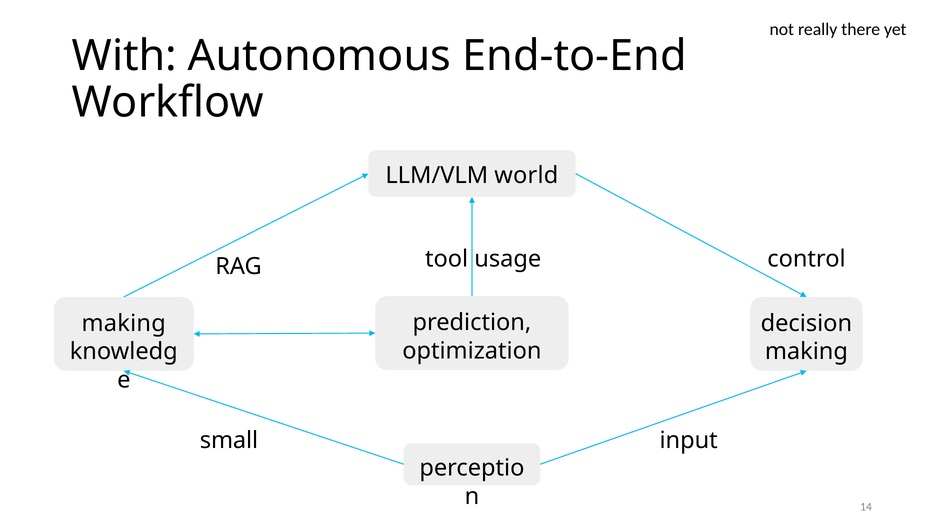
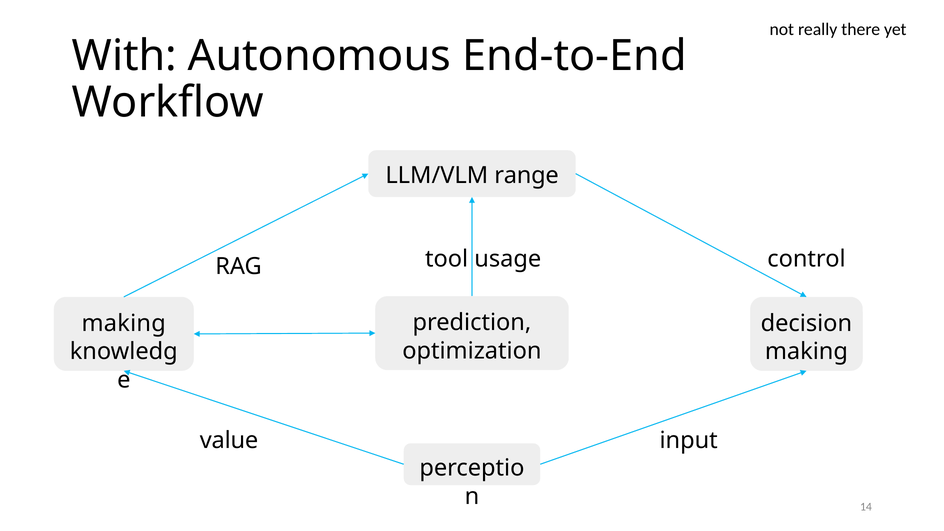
world: world -> range
small: small -> value
